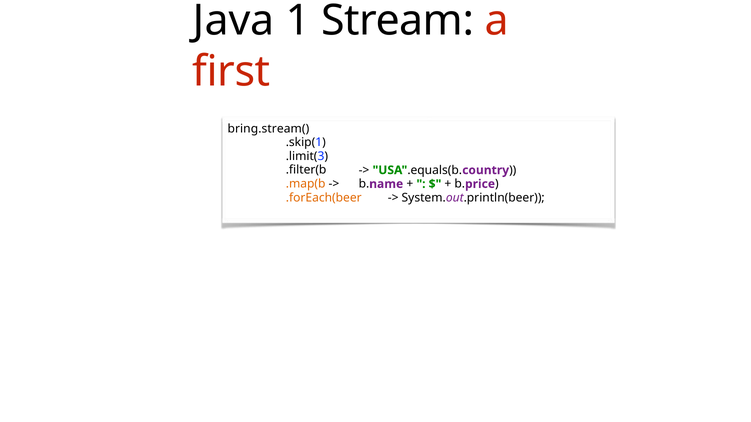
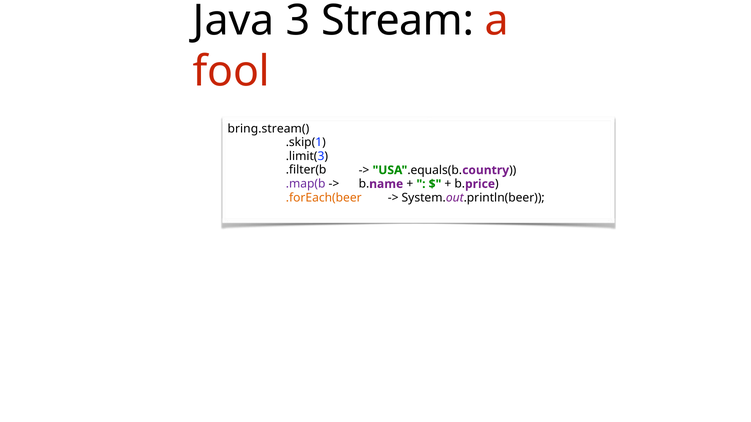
1: 1 -> 3
first: first -> fool
.map(b colour: orange -> purple
